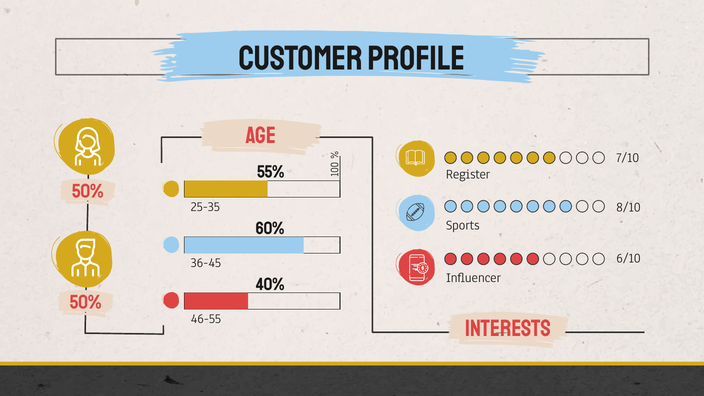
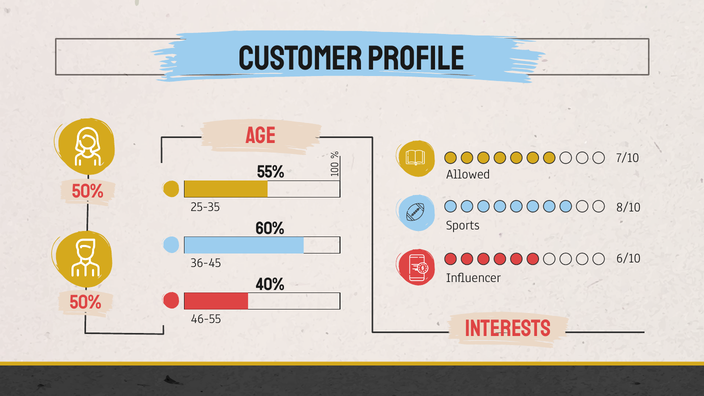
Register: Register -> Allowed
